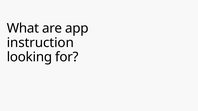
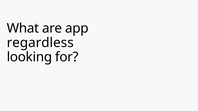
instruction: instruction -> regardless
